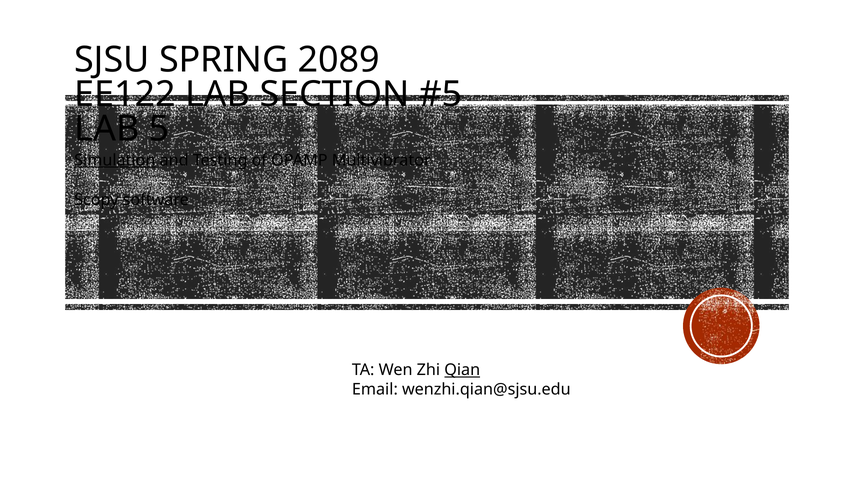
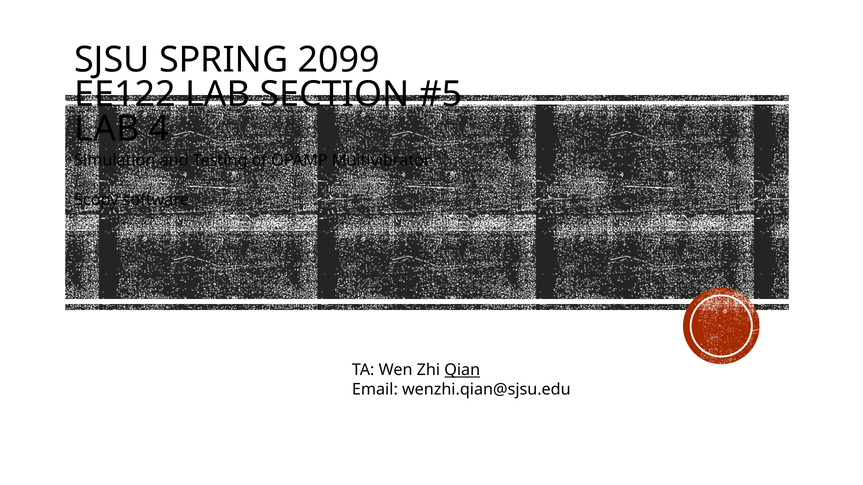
2089: 2089 -> 2099
5: 5 -> 4
Simulation underline: present -> none
